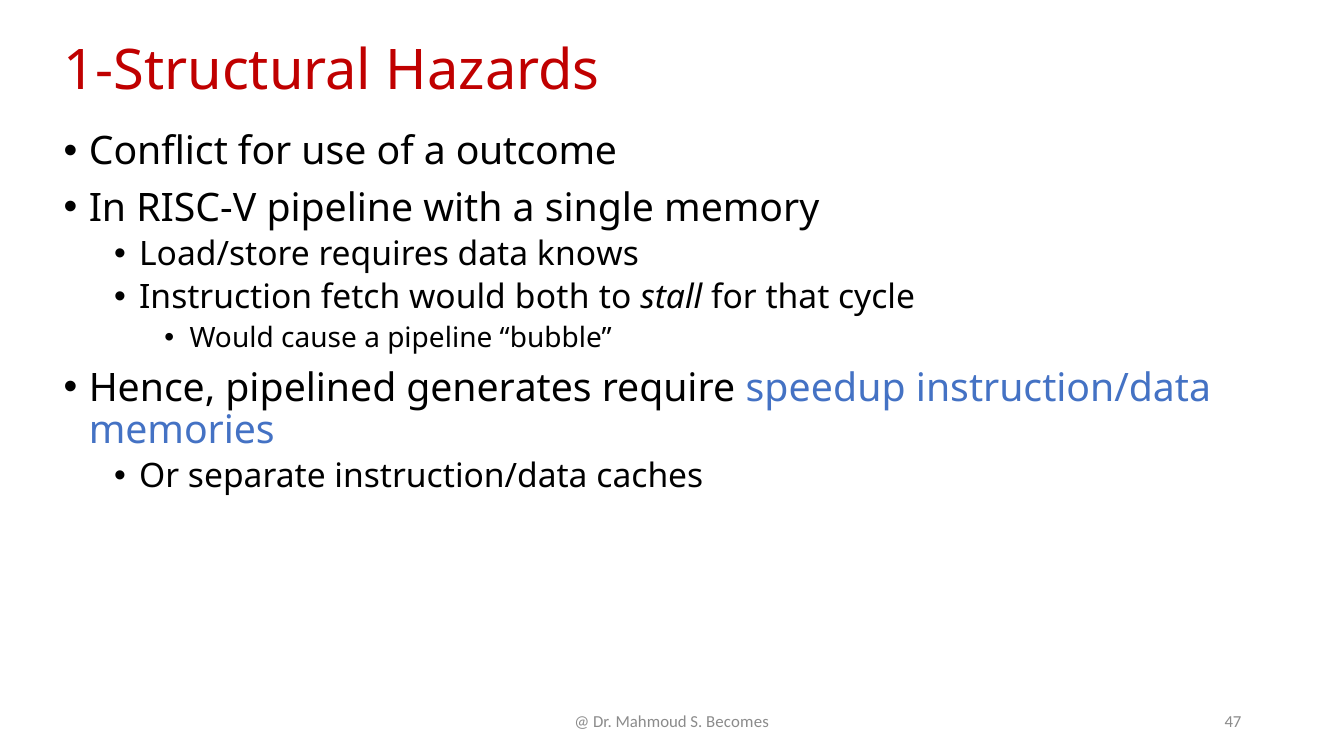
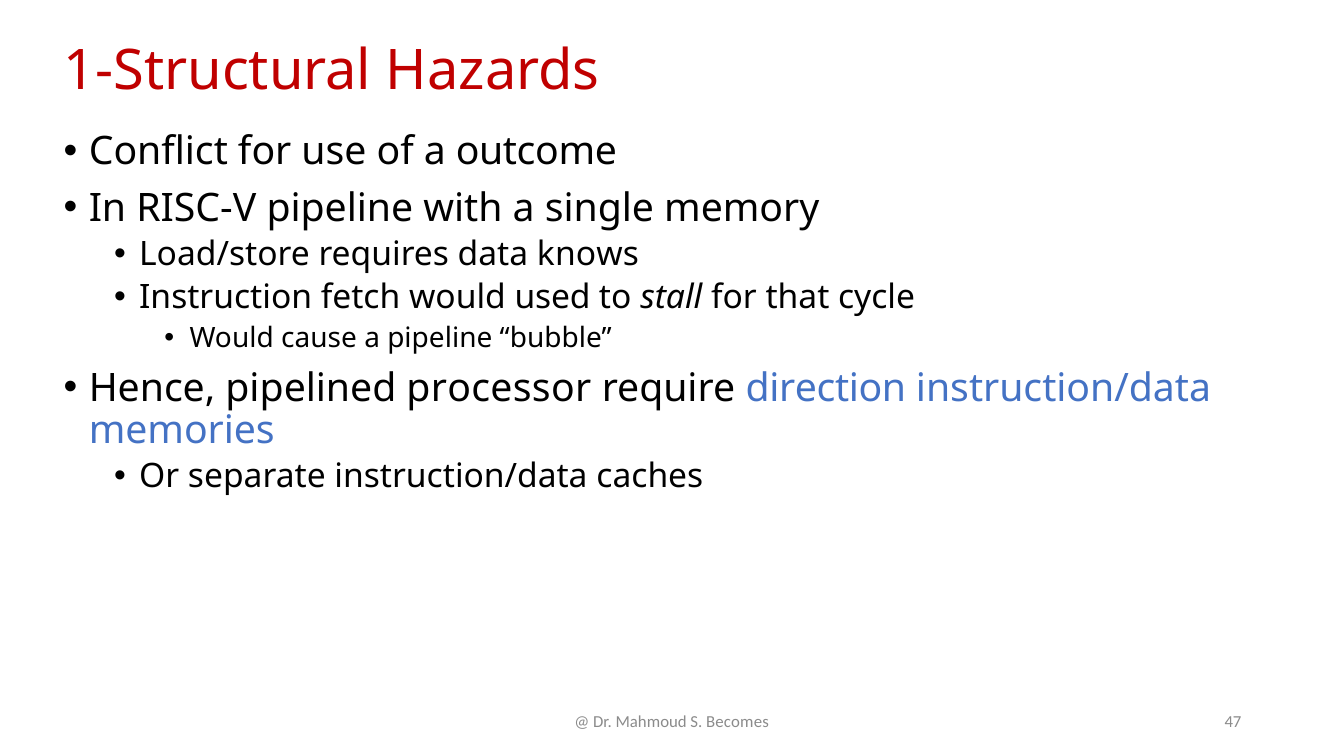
both: both -> used
generates: generates -> processor
speedup: speedup -> direction
